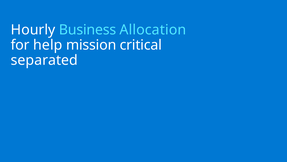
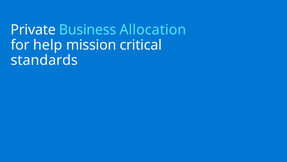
Hourly: Hourly -> Private
separated: separated -> standards
